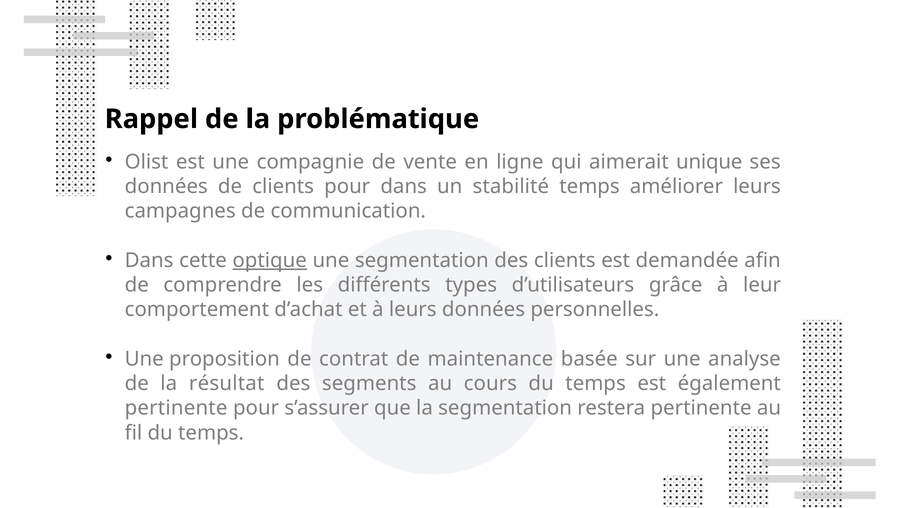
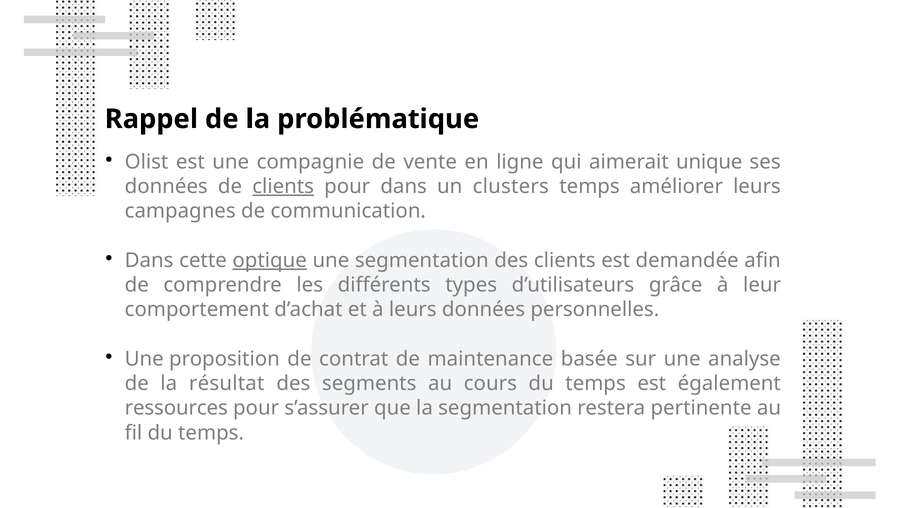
clients at (283, 186) underline: none -> present
stabilité: stabilité -> clusters
pertinente at (176, 408): pertinente -> ressources
